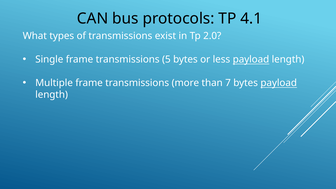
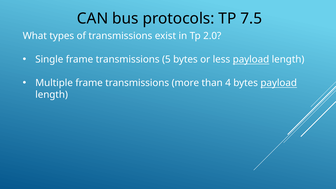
4.1: 4.1 -> 7.5
7: 7 -> 4
